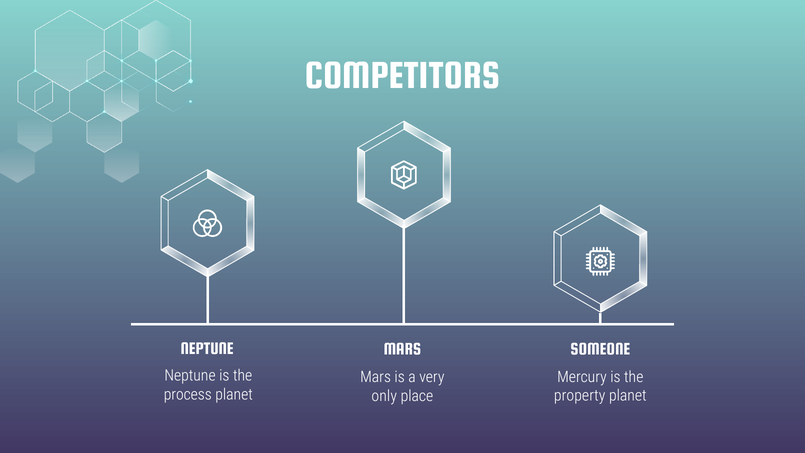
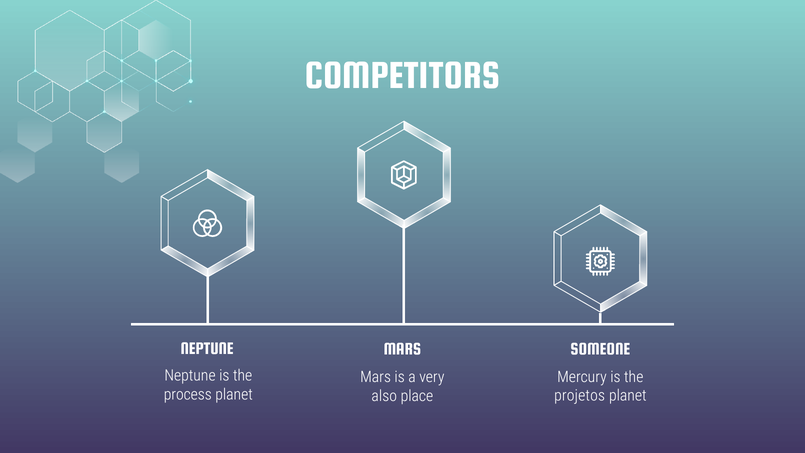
property: property -> projetos
only: only -> also
